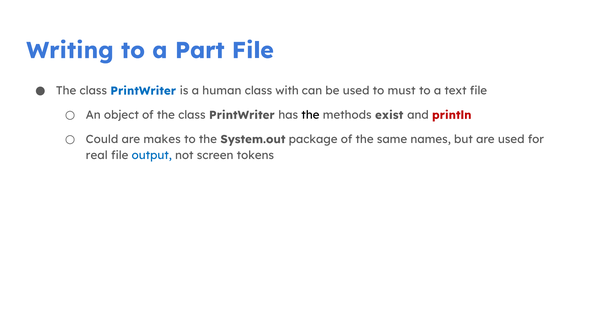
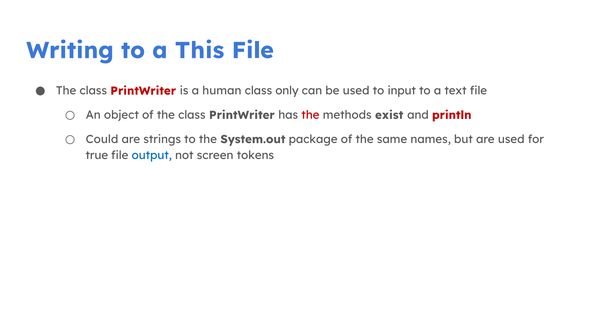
Part: Part -> This
PrintWriter at (143, 91) colour: blue -> red
with: with -> only
must: must -> input
the at (310, 115) colour: black -> red
makes: makes -> strings
real: real -> true
